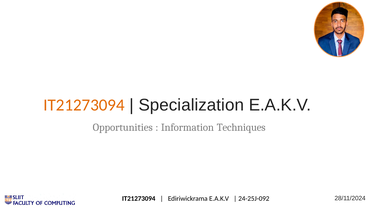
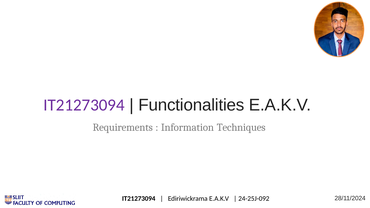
IT21273094 at (84, 105) colour: orange -> purple
Specialization: Specialization -> Functionalities
Opportunities: Opportunities -> Requirements
